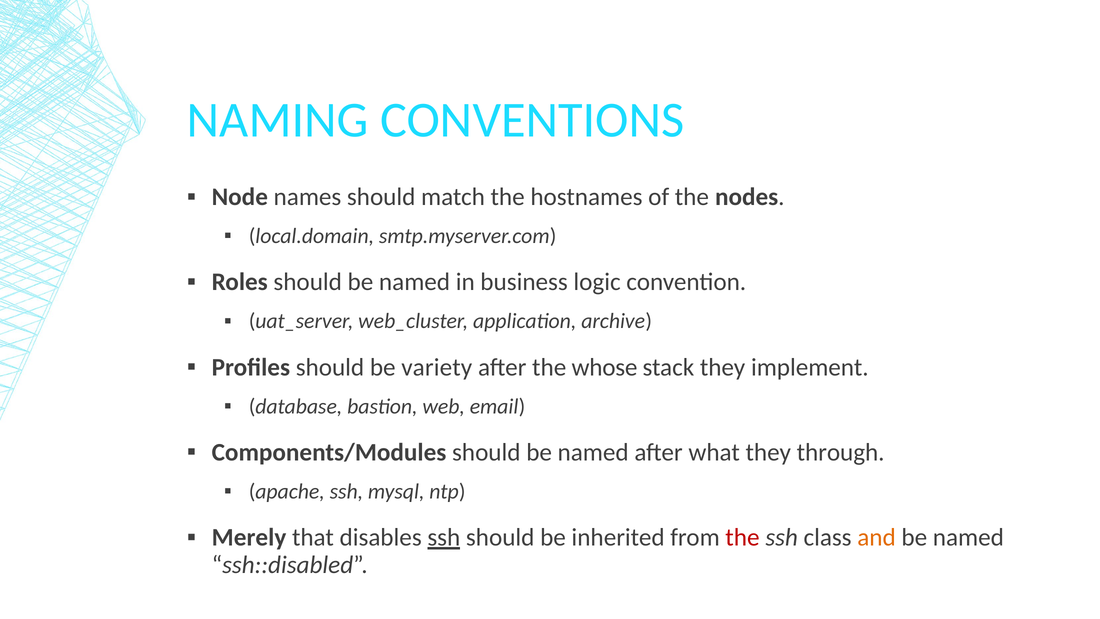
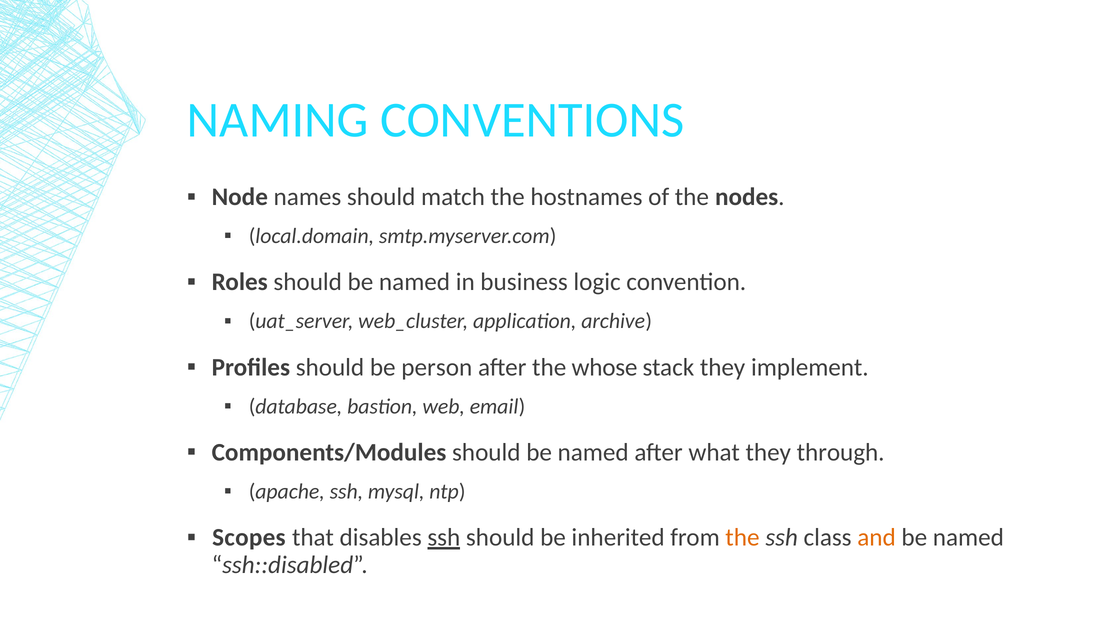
variety: variety -> person
Merely: Merely -> Scopes
the at (742, 537) colour: red -> orange
